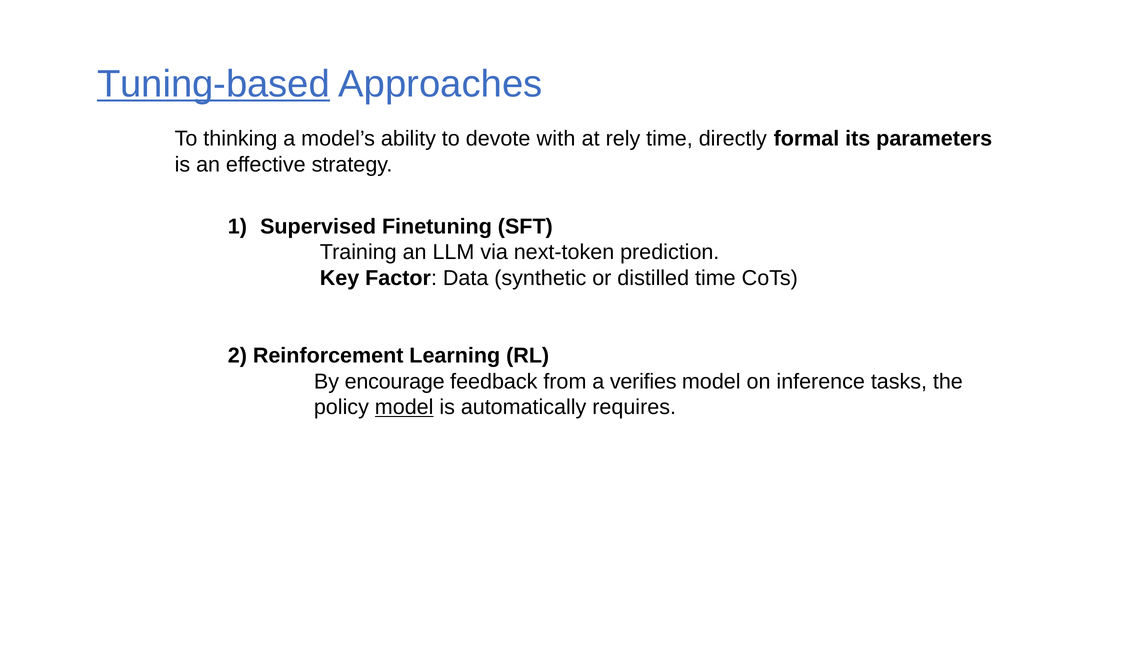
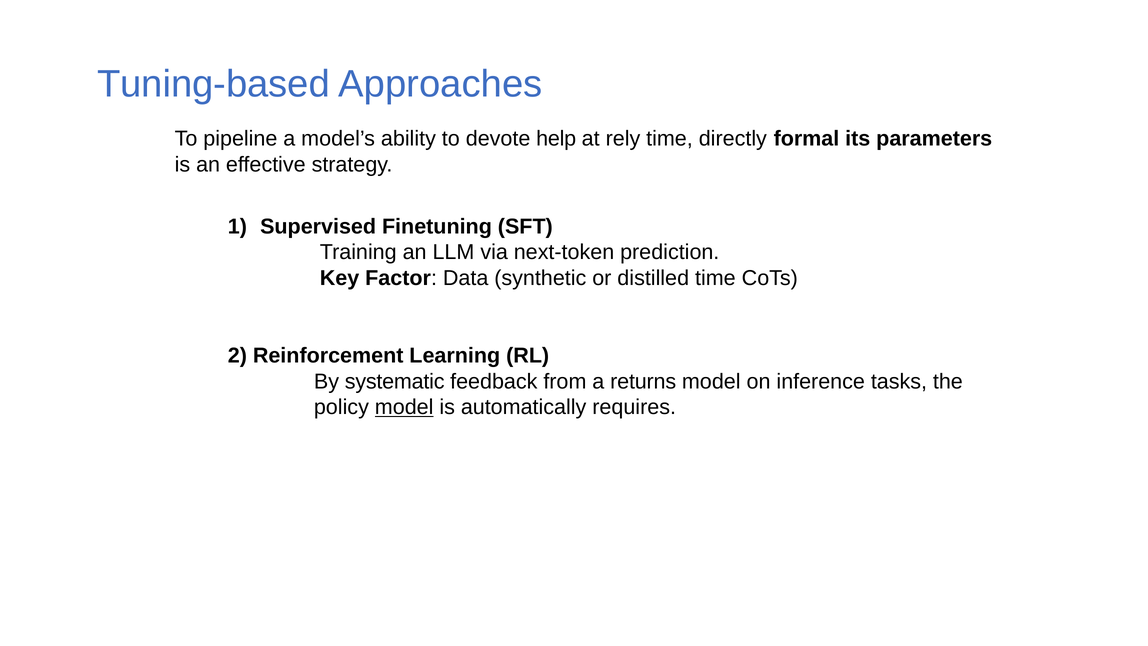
Tuning-based underline: present -> none
thinking: thinking -> pipeline
with: with -> help
encourage: encourage -> systematic
verifies: verifies -> returns
